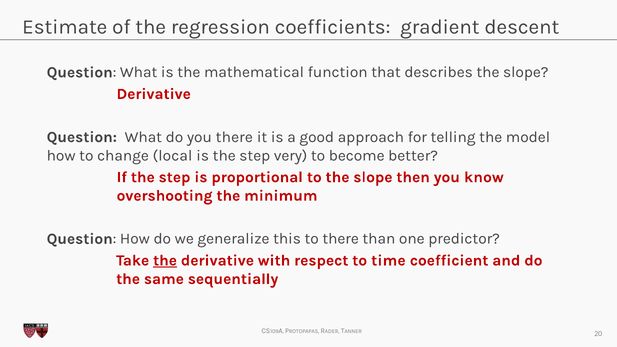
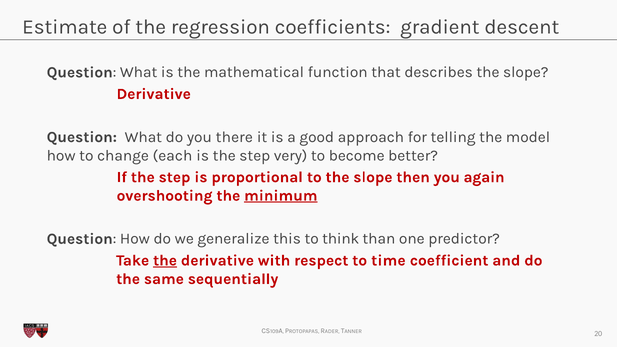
local: local -> each
know: know -> again
minimum underline: none -> present
to there: there -> think
